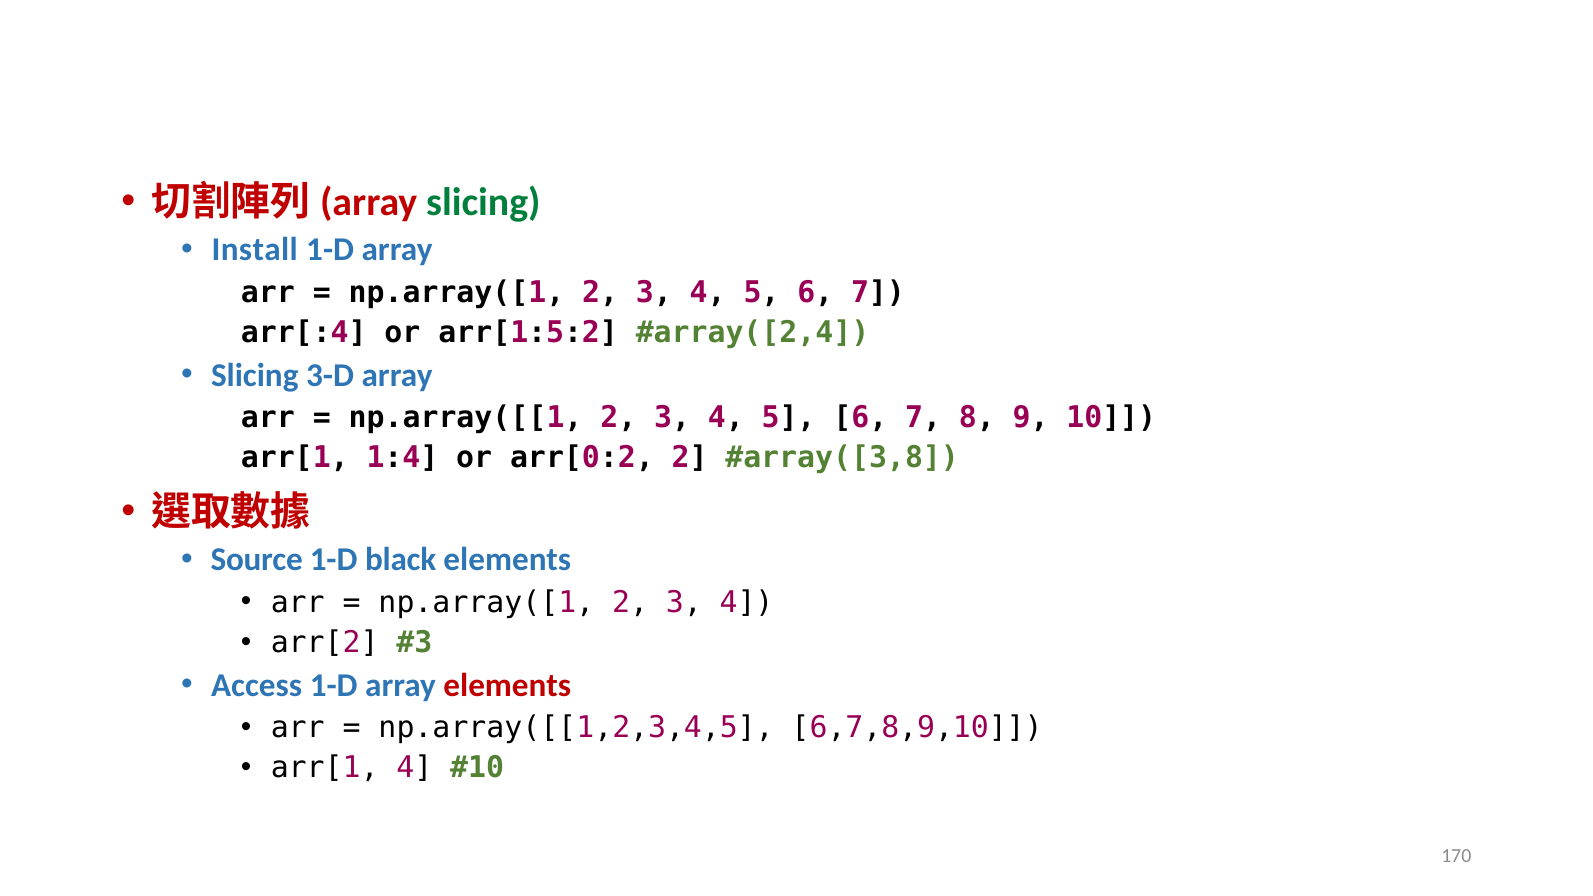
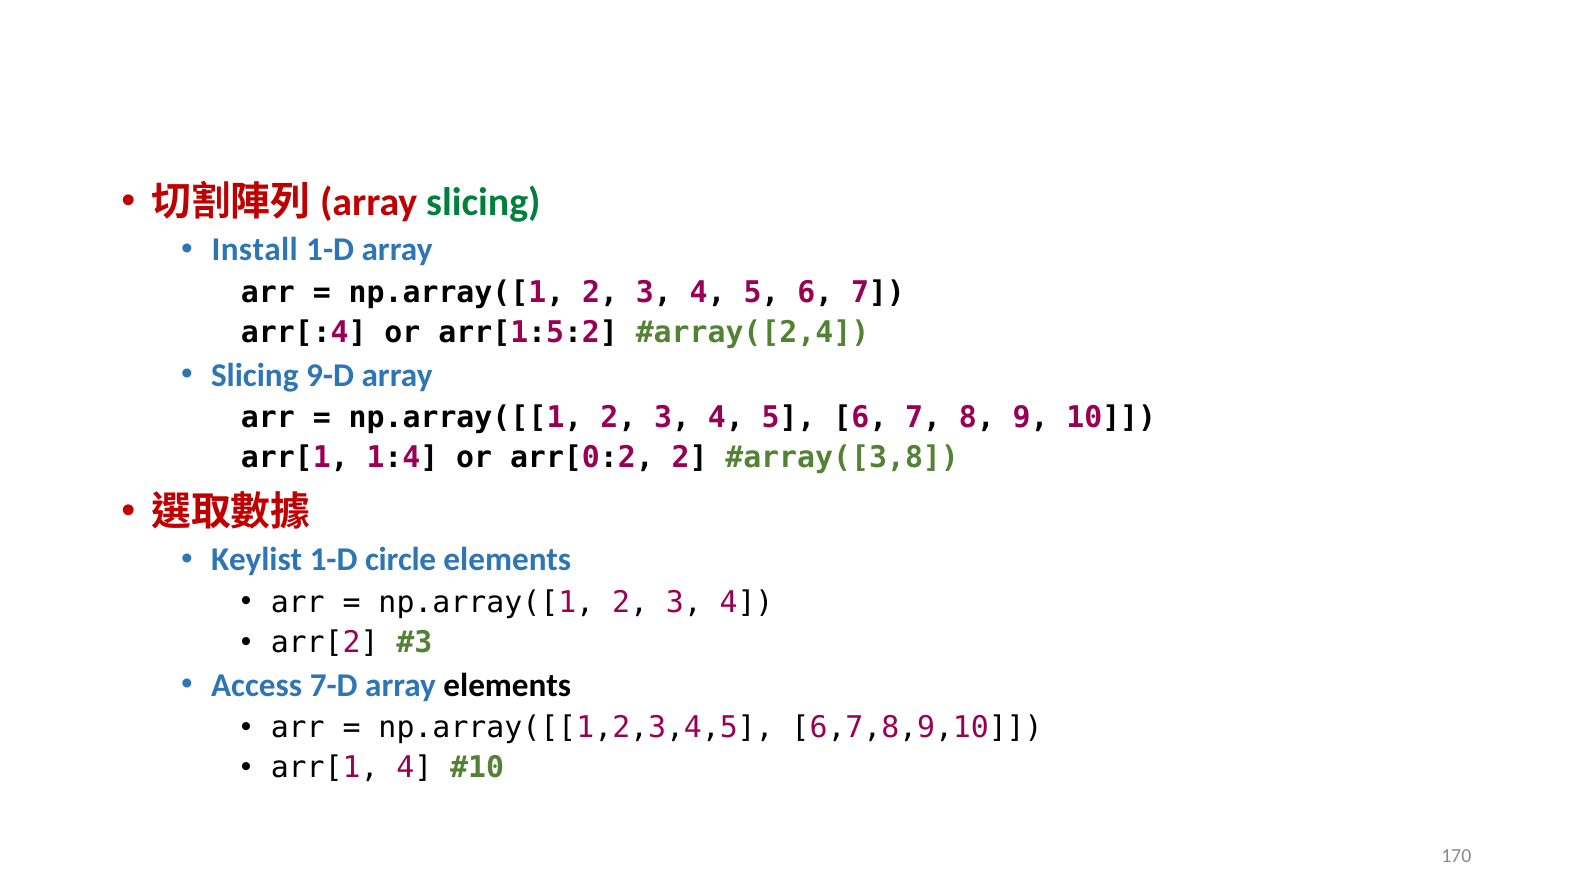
3-D: 3-D -> 9-D
Source: Source -> Keylist
black: black -> circle
Access 1-D: 1-D -> 7-D
elements at (507, 685) colour: red -> black
